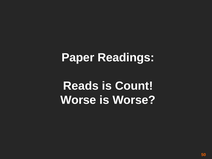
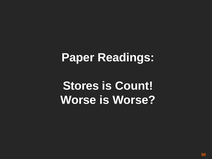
Reads: Reads -> Stores
